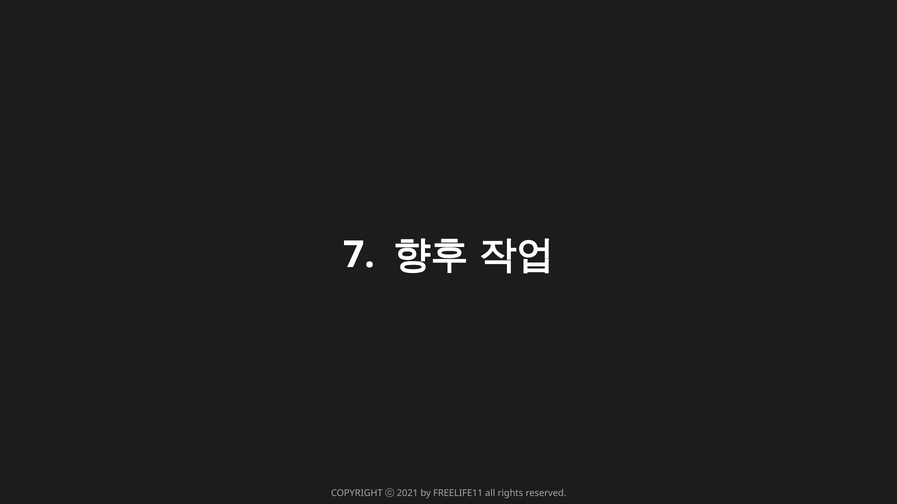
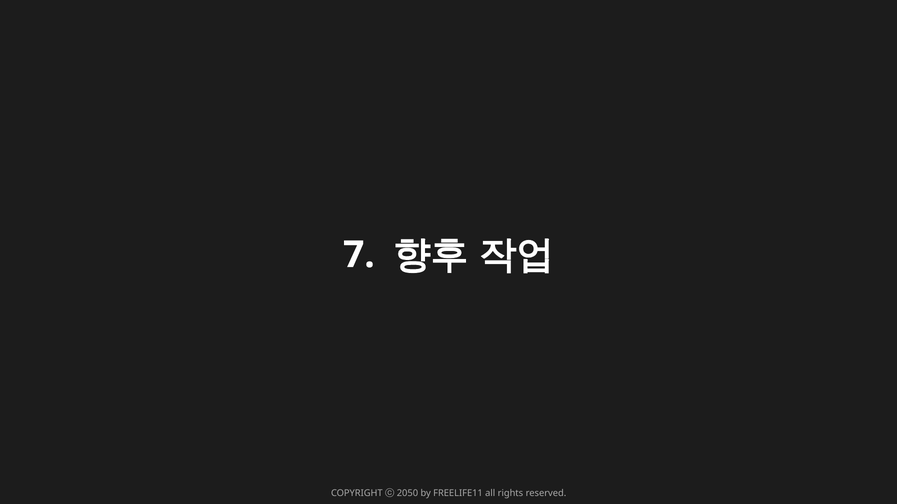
2021: 2021 -> 2050
